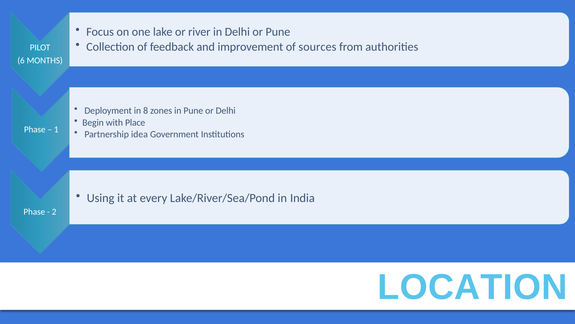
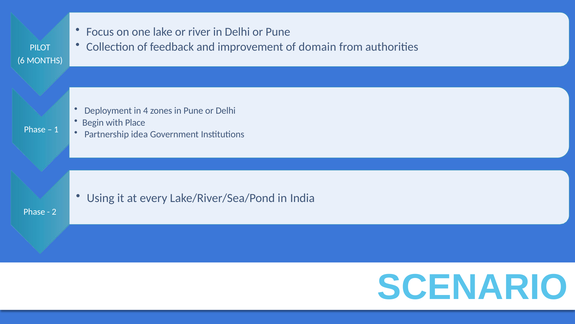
sources: sources -> domain
8: 8 -> 4
LOCATION: LOCATION -> SCENARIO
